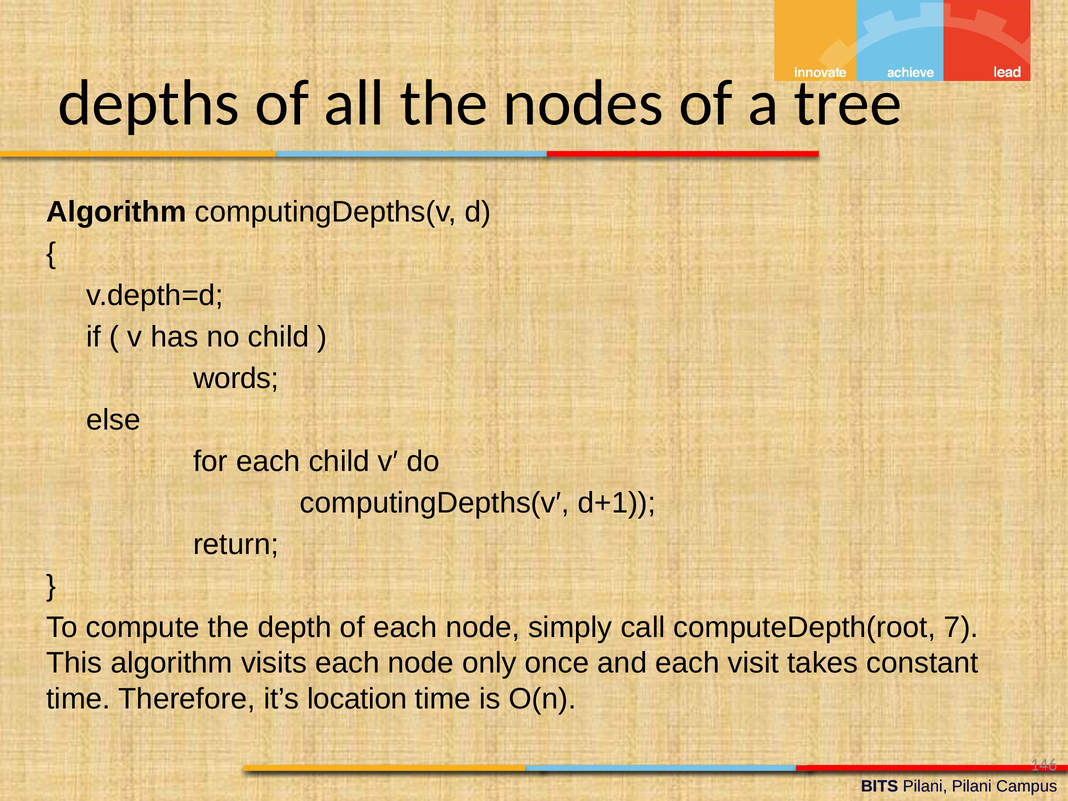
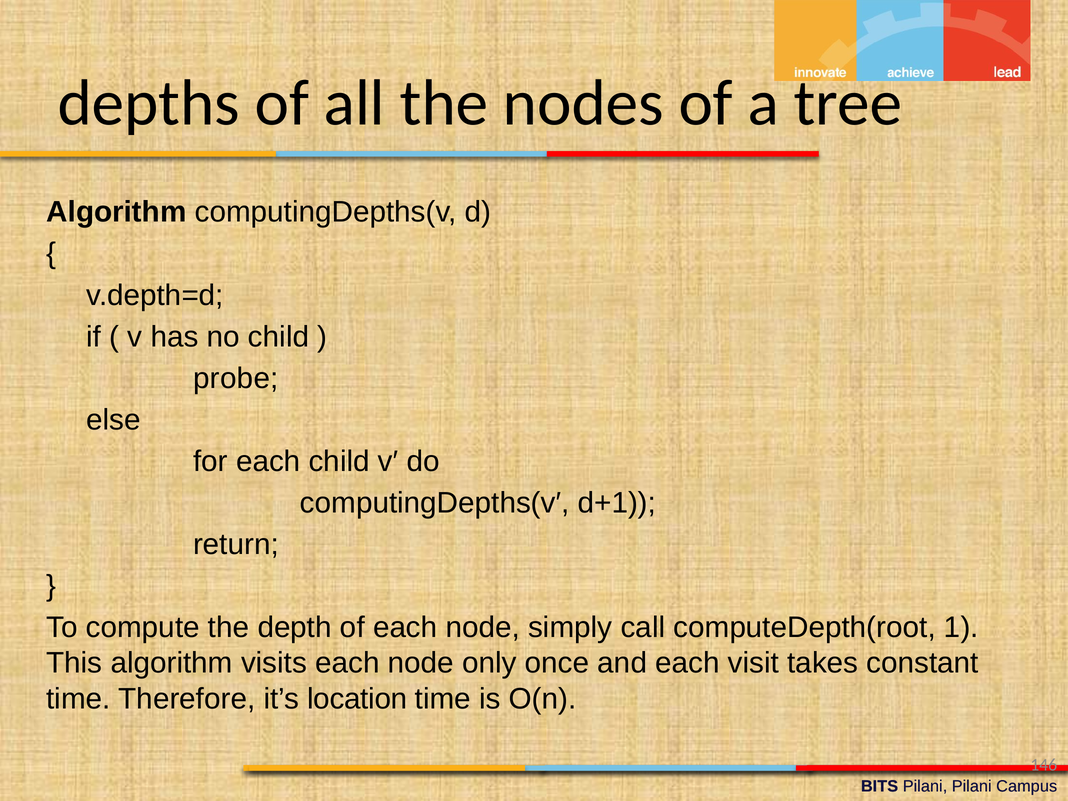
words: words -> probe
7: 7 -> 1
